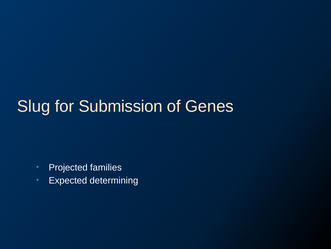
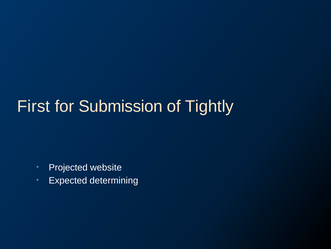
Slug: Slug -> First
Genes: Genes -> Tightly
families: families -> website
